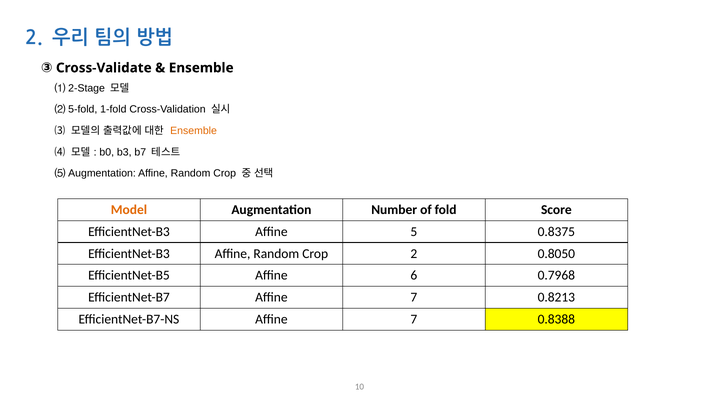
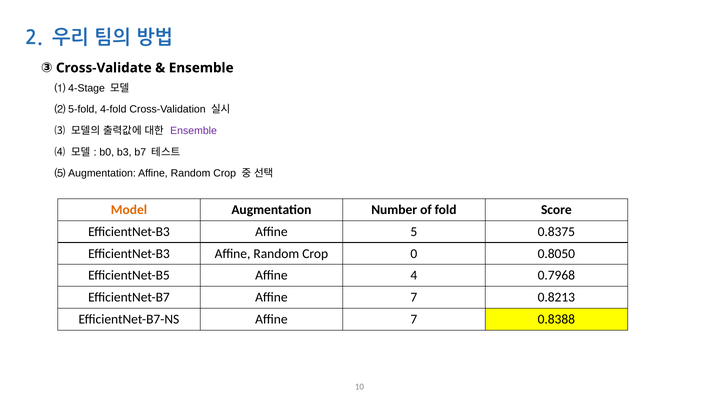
2-Stage: 2-Stage -> 4-Stage
1-fold: 1-fold -> 4-fold
Ensemble at (194, 131) colour: orange -> purple
Crop 2: 2 -> 0
6: 6 -> 4
